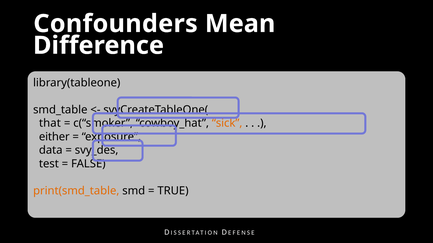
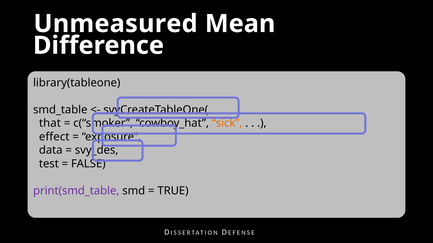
Confounders: Confounders -> Unmeasured
either: either -> effect
print(smd_table colour: orange -> purple
